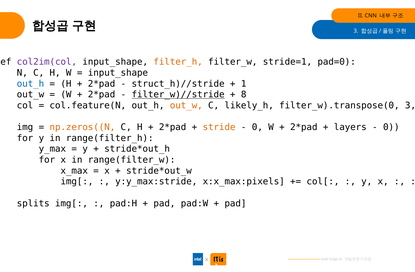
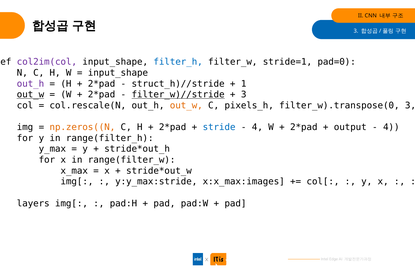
filter_h colour: orange -> blue
out_h at (30, 84) colour: blue -> purple
out_w at (30, 95) underline: none -> present
8 at (244, 95): 8 -> 3
col.feature(N: col.feature(N -> col.rescale(N
likely_h: likely_h -> pixels_h
stride colour: orange -> blue
0 at (257, 128): 0 -> 4
layers: layers -> output
0 at (391, 128): 0 -> 4
x:x_max:pixels: x:x_max:pixels -> x:x_max:images
splits: splits -> layers
